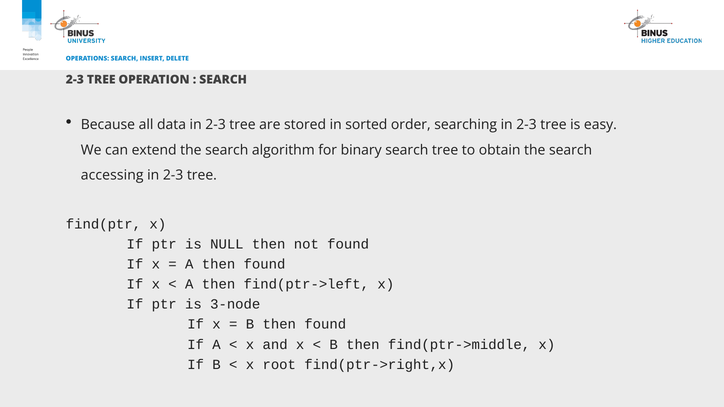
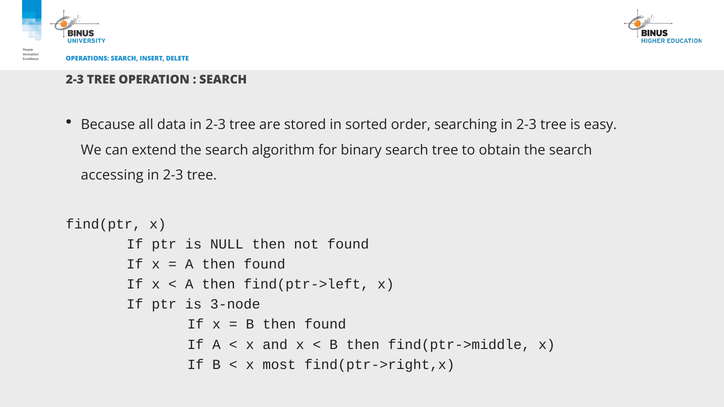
root: root -> most
